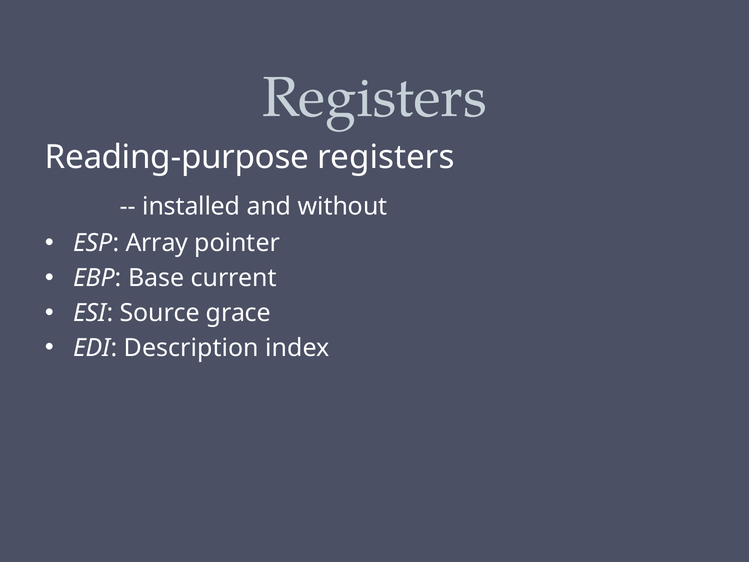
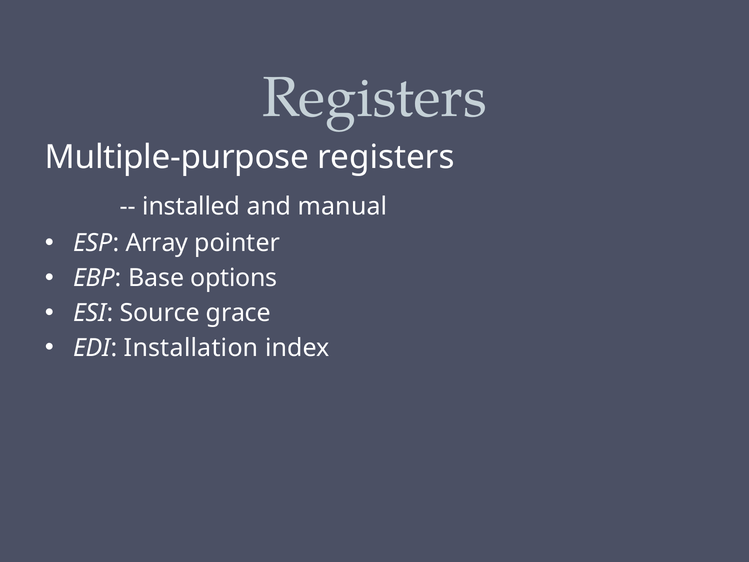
Reading-purpose: Reading-purpose -> Multiple-purpose
without: without -> manual
current: current -> options
Description: Description -> Installation
